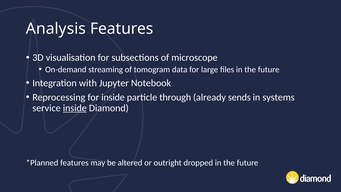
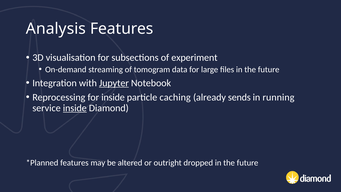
microscope: microscope -> experiment
Jupyter underline: none -> present
through: through -> caching
systems: systems -> running
